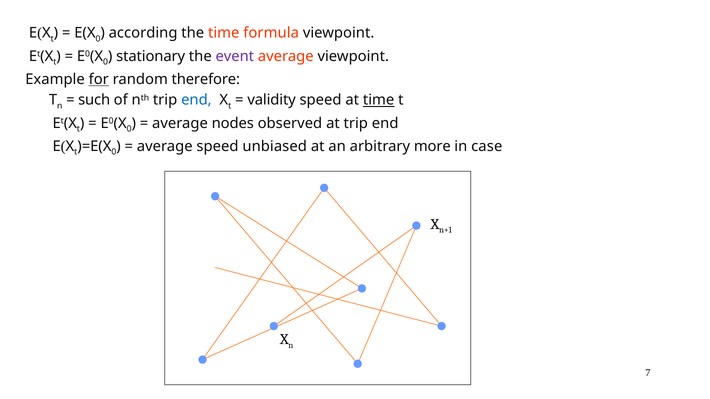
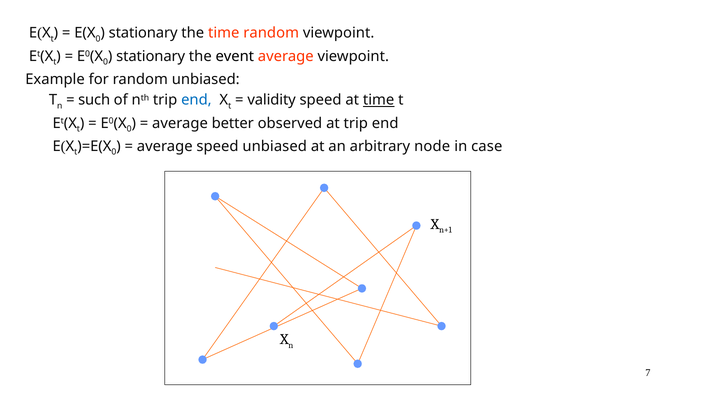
according at (143, 33): according -> stationary
time formula: formula -> random
event colour: purple -> black
for underline: present -> none
random therefore: therefore -> unbiased
nodes: nodes -> better
more: more -> node
